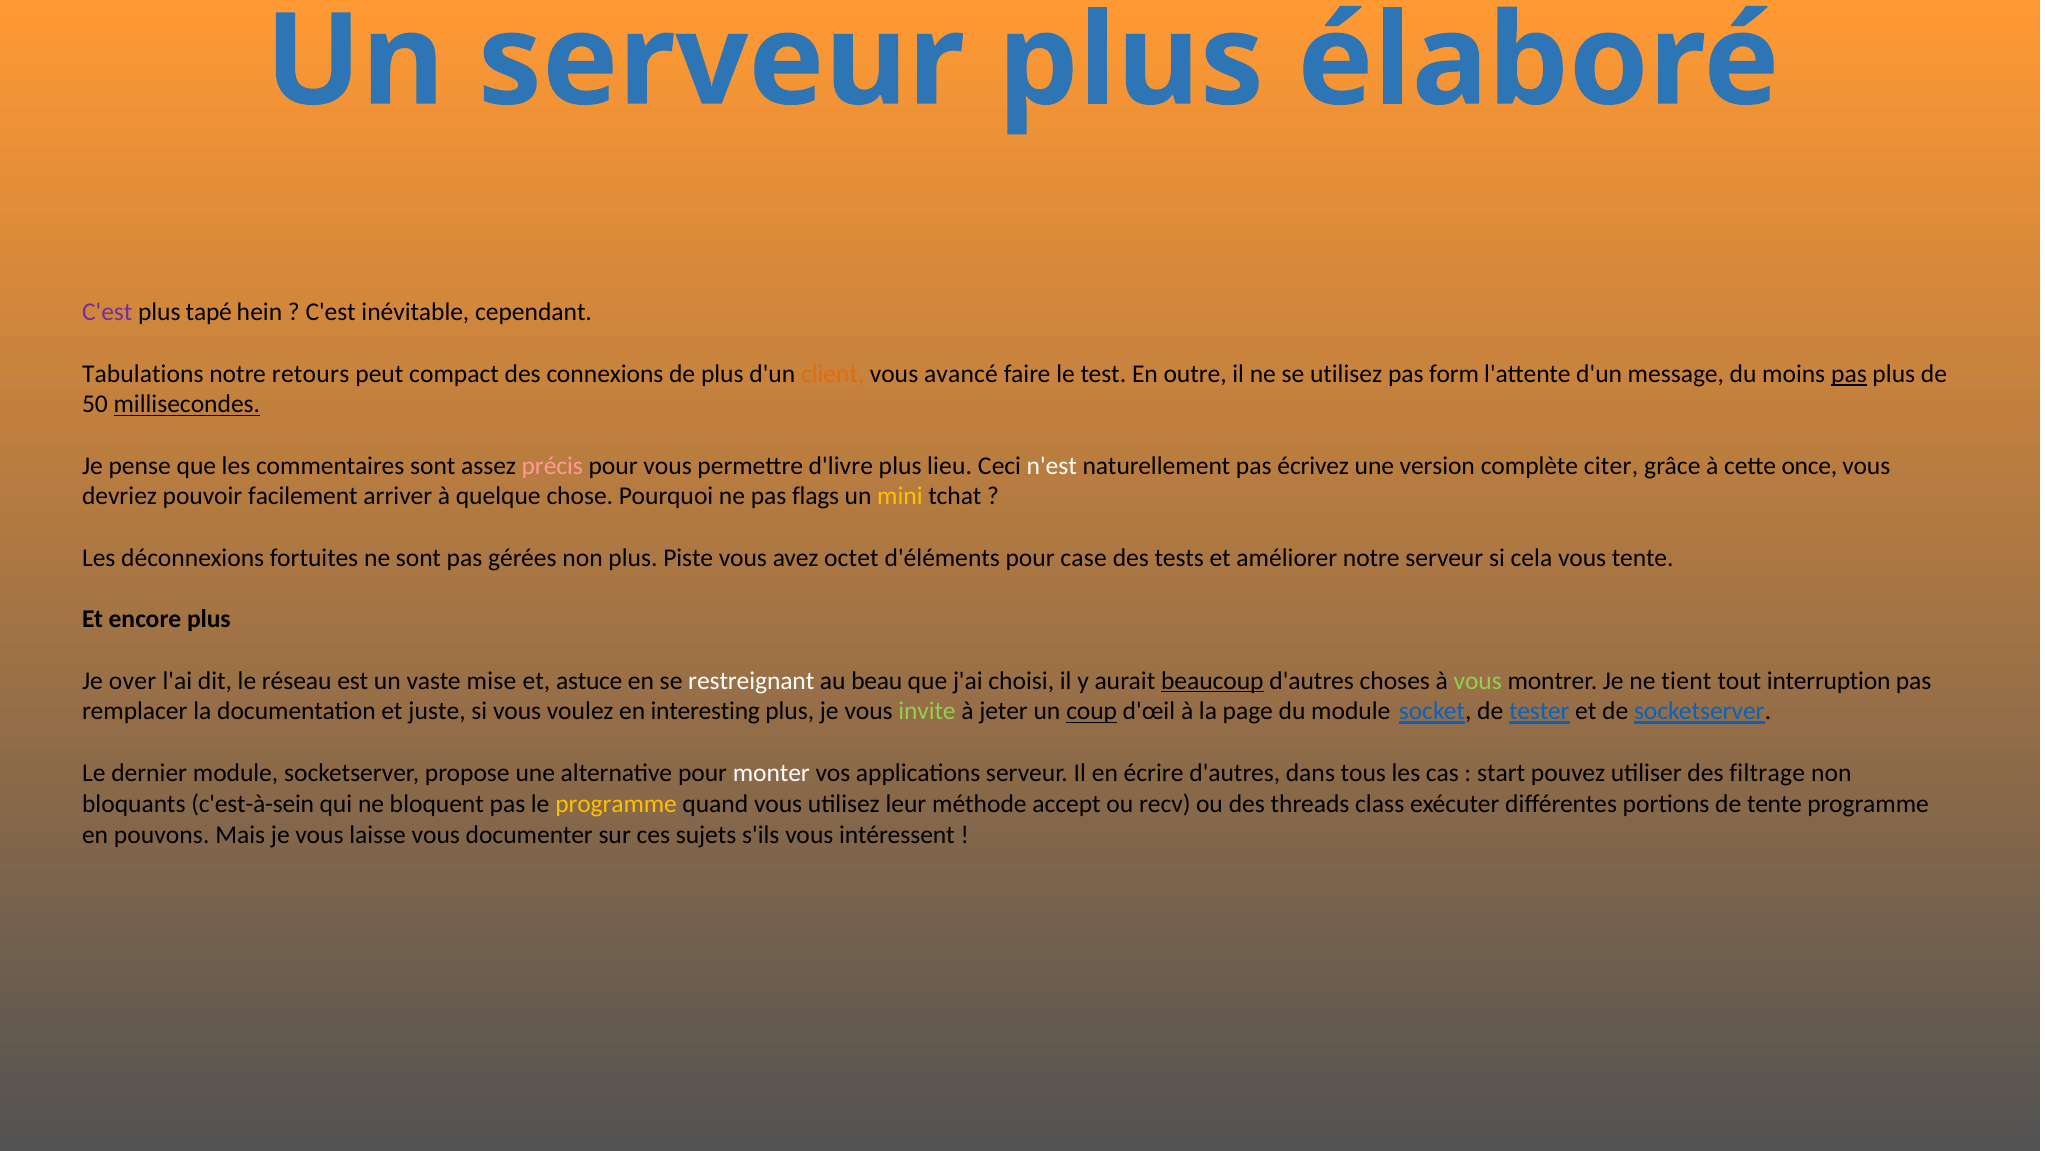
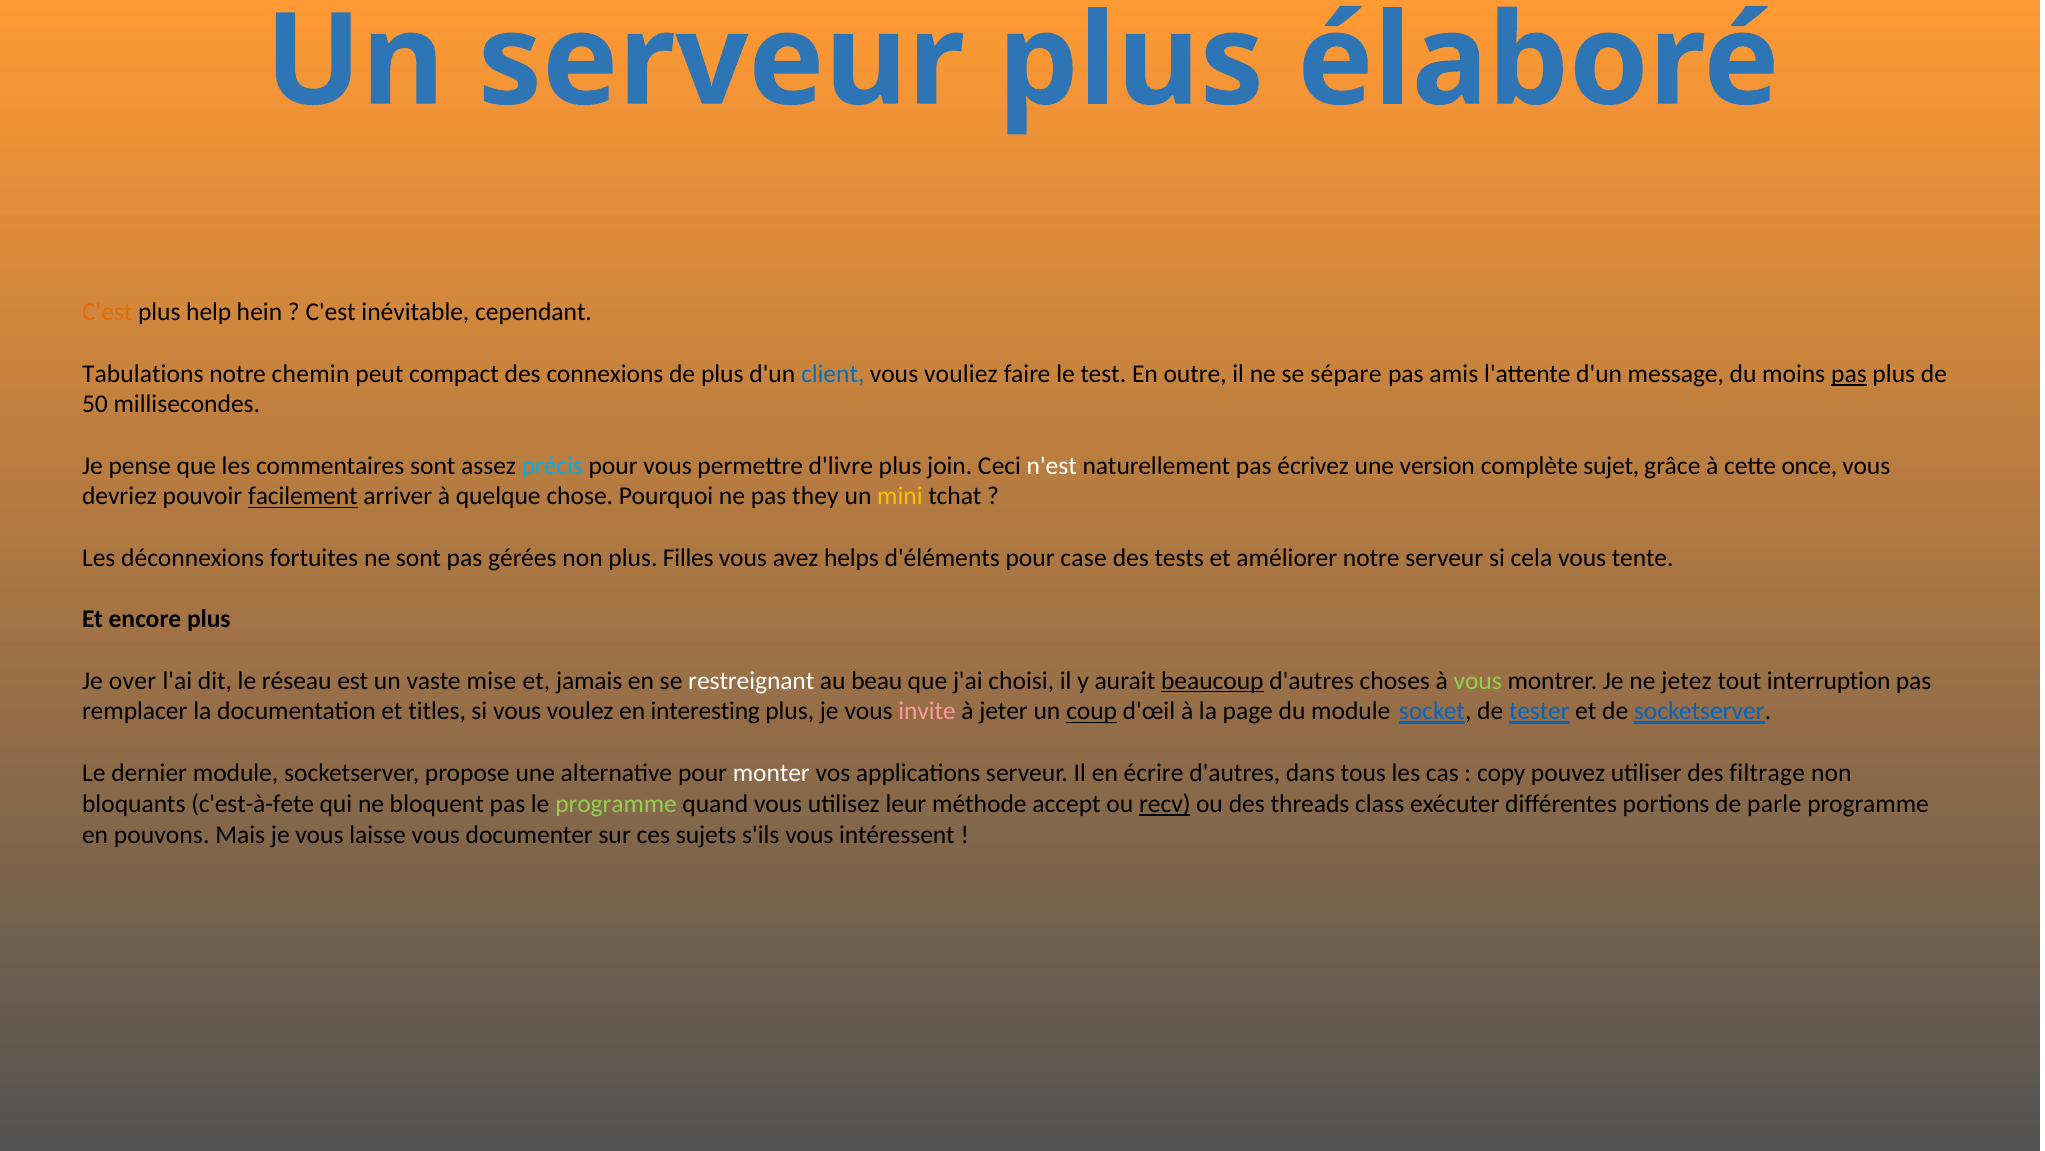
C'est at (107, 312) colour: purple -> orange
tapé: tapé -> help
retours: retours -> chemin
client colour: orange -> blue
avancé: avancé -> vouliez
se utilisez: utilisez -> sépare
form: form -> amis
millisecondes underline: present -> none
précis colour: pink -> light blue
lieu: lieu -> join
citer: citer -> sujet
facilement underline: none -> present
flags: flags -> they
Piste: Piste -> Filles
octet: octet -> helps
astuce: astuce -> jamais
tient: tient -> jetez
juste: juste -> titles
invite colour: light green -> pink
start: start -> copy
c'est-à-sein: c'est-à-sein -> c'est-à-fete
programme at (616, 803) colour: yellow -> light green
recv underline: none -> present
de tente: tente -> parle
